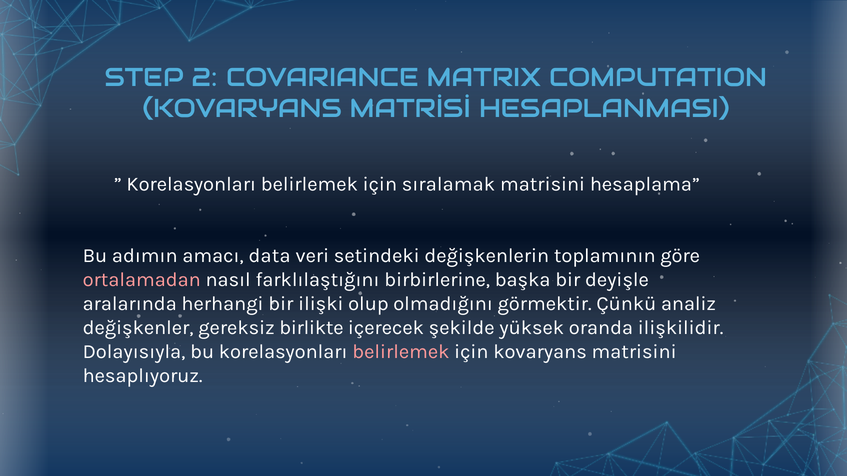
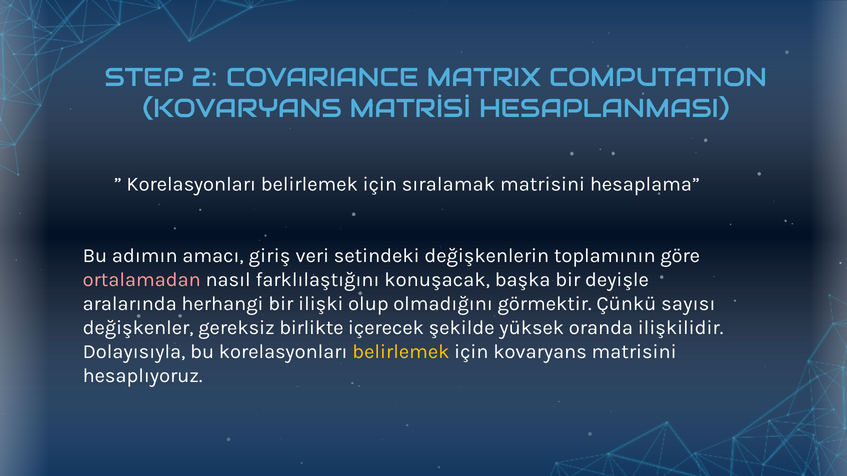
data: data -> giriş
birbirlerine: birbirlerine -> konuşacak
analiz: analiz -> sayısı
belirlemek at (401, 352) colour: pink -> yellow
